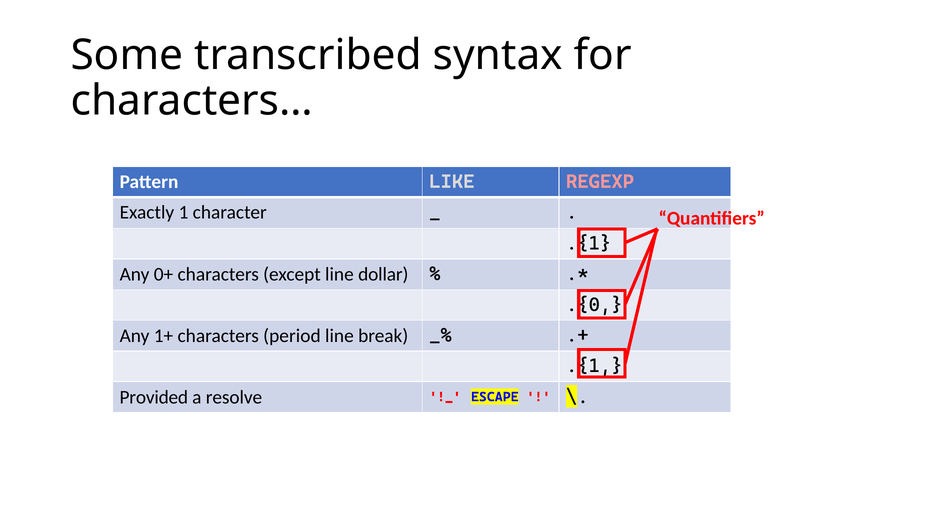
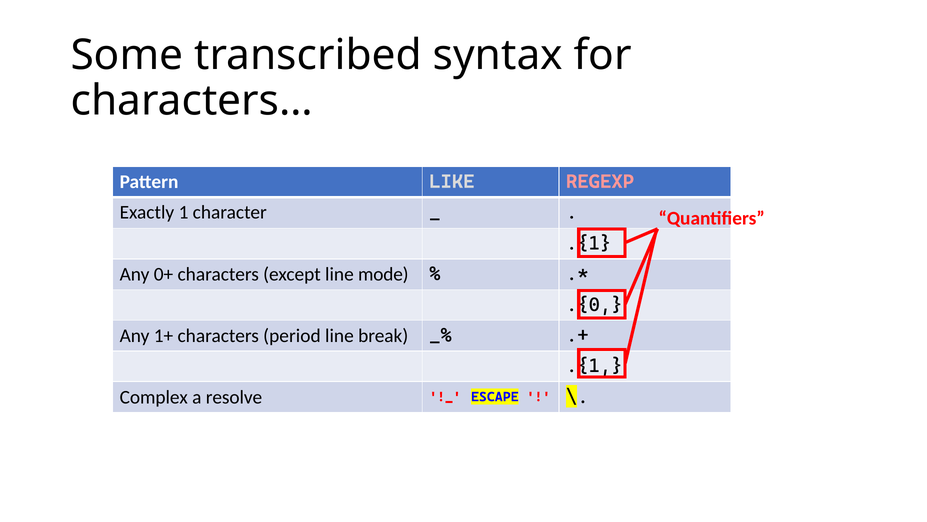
dollar: dollar -> mode
Provided: Provided -> Complex
